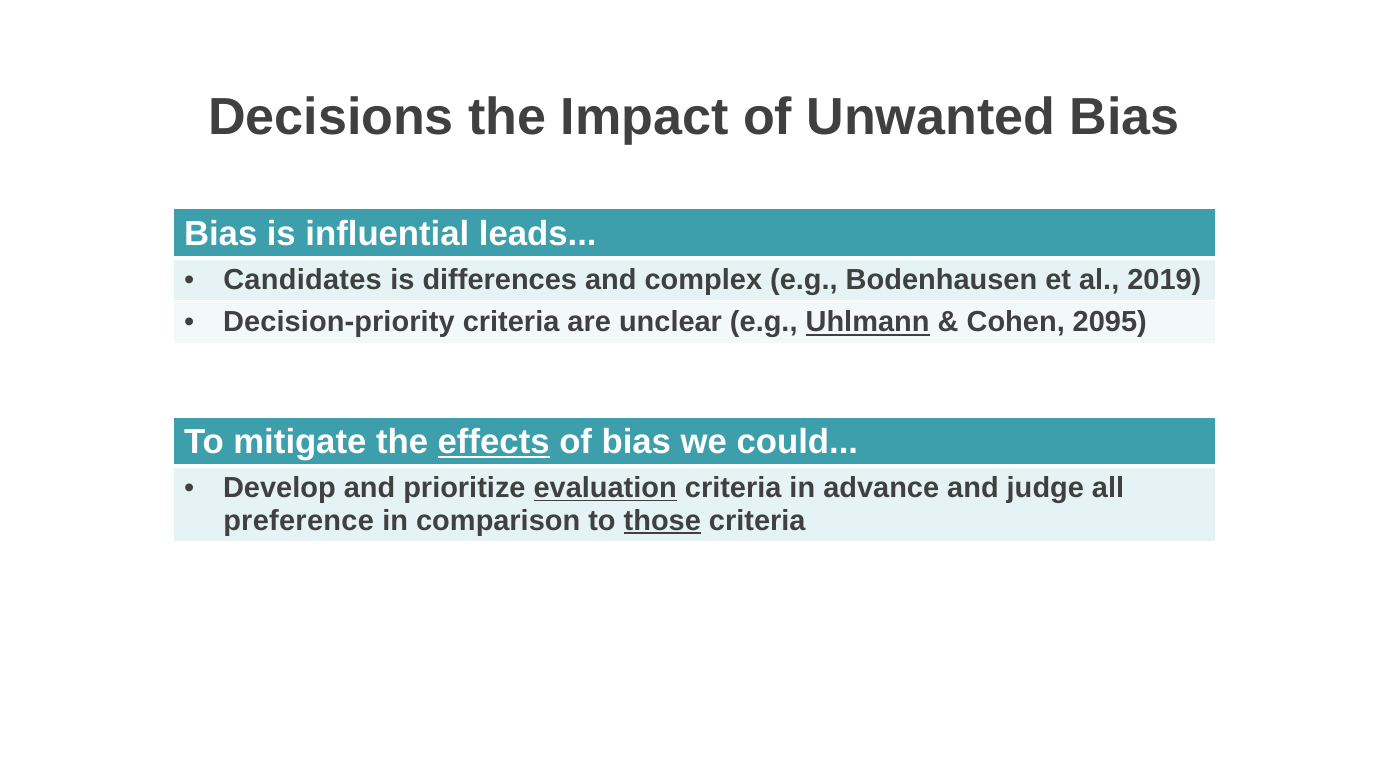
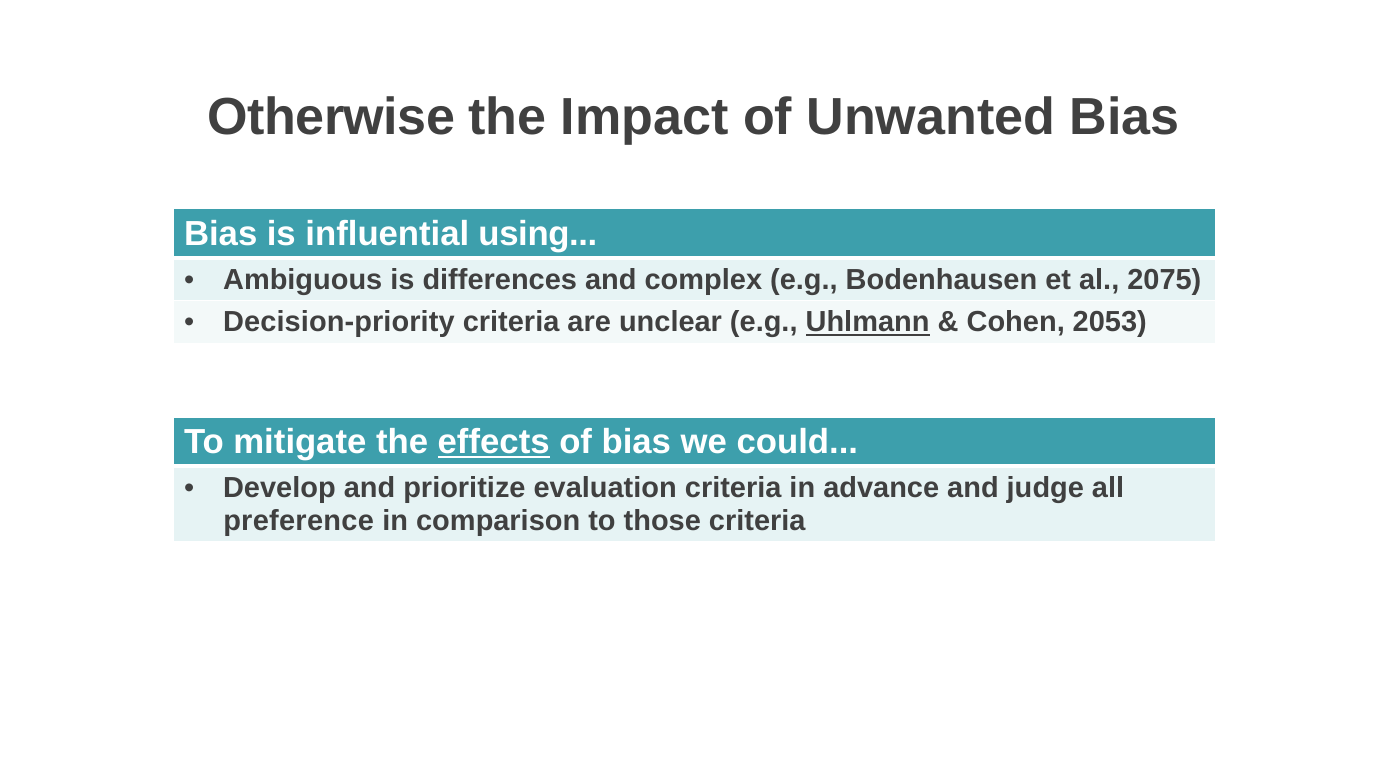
Decisions: Decisions -> Otherwise
leads: leads -> using
Candidates: Candidates -> Ambiguous
2019: 2019 -> 2075
2095: 2095 -> 2053
evaluation underline: present -> none
those underline: present -> none
